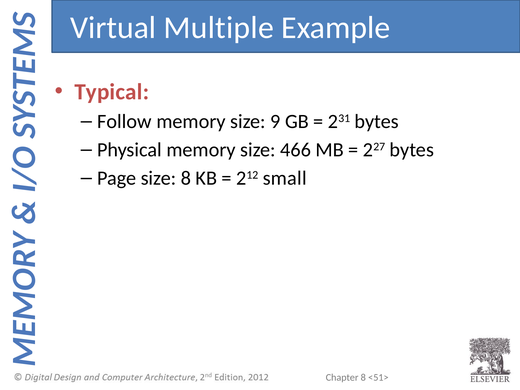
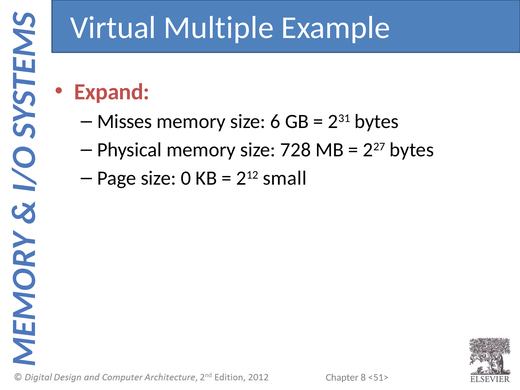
Typical: Typical -> Expand
Follow: Follow -> Misses
9: 9 -> 6
466: 466 -> 728
size 8: 8 -> 0
